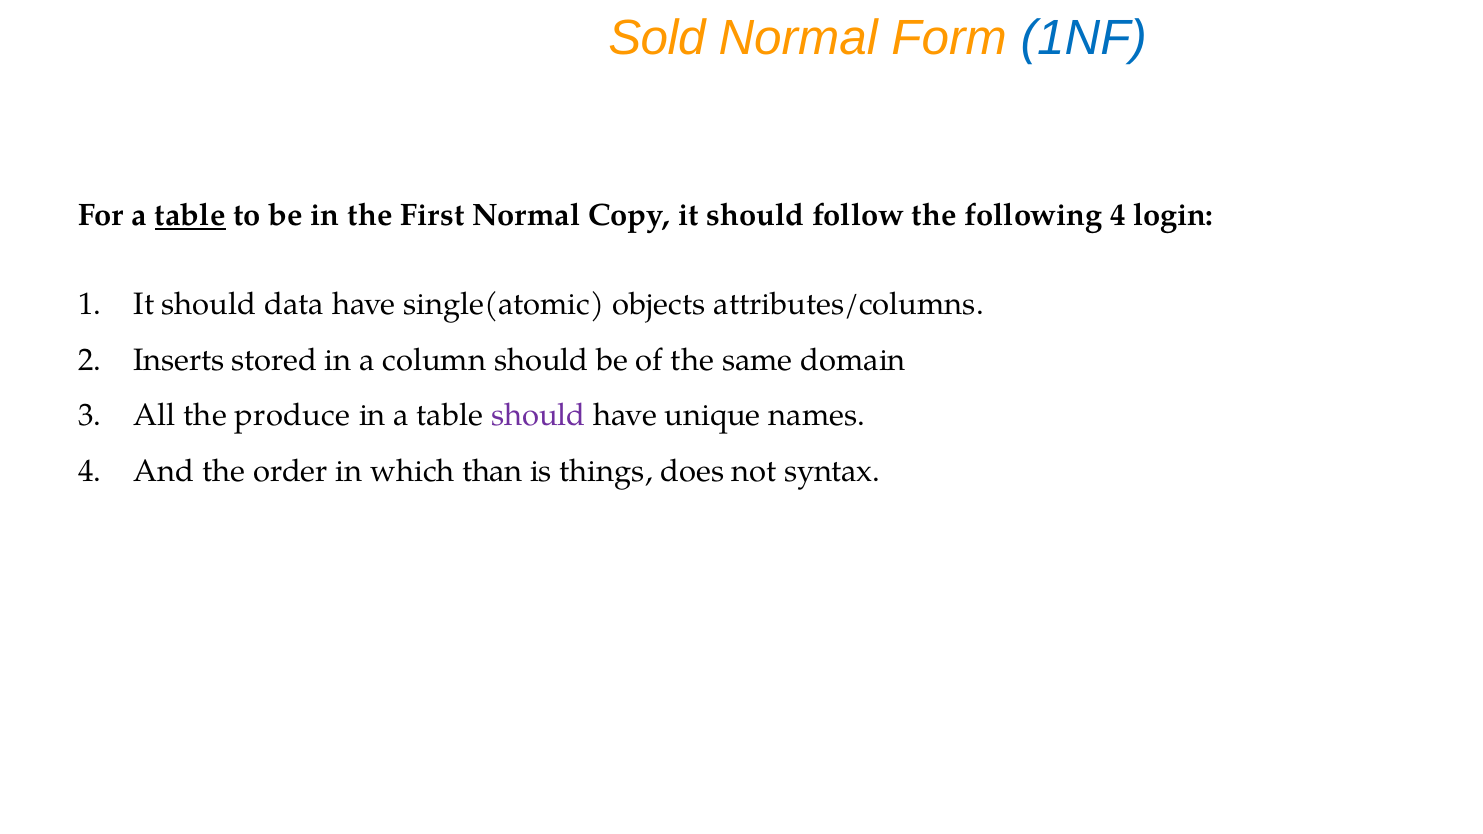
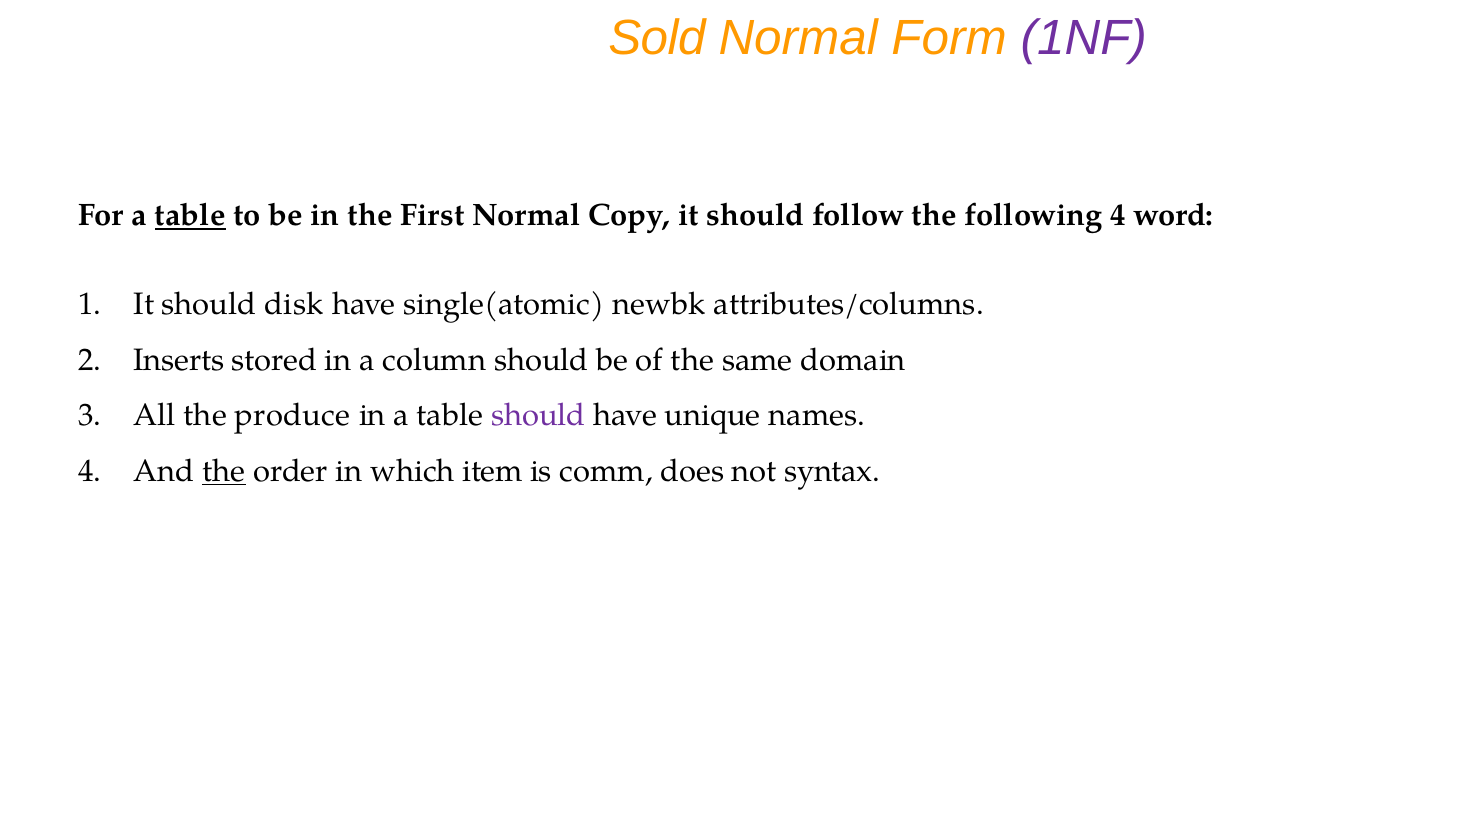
1NF colour: blue -> purple
login: login -> word
data: data -> disk
objects: objects -> newbk
the at (224, 471) underline: none -> present
than: than -> item
things: things -> comm
